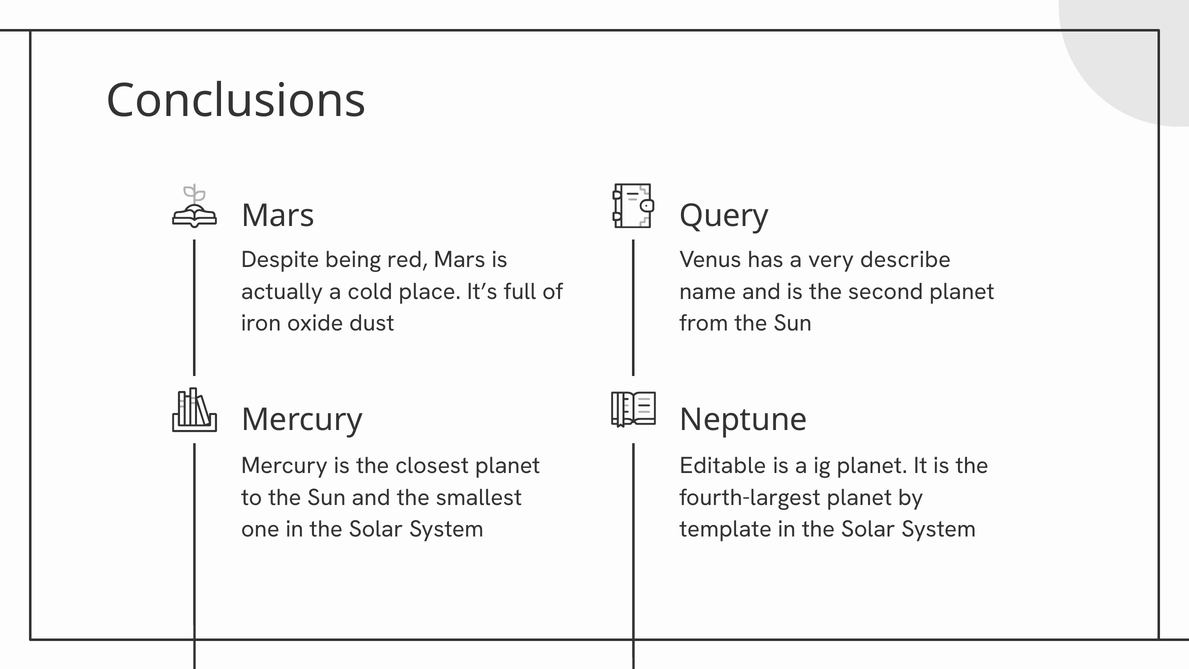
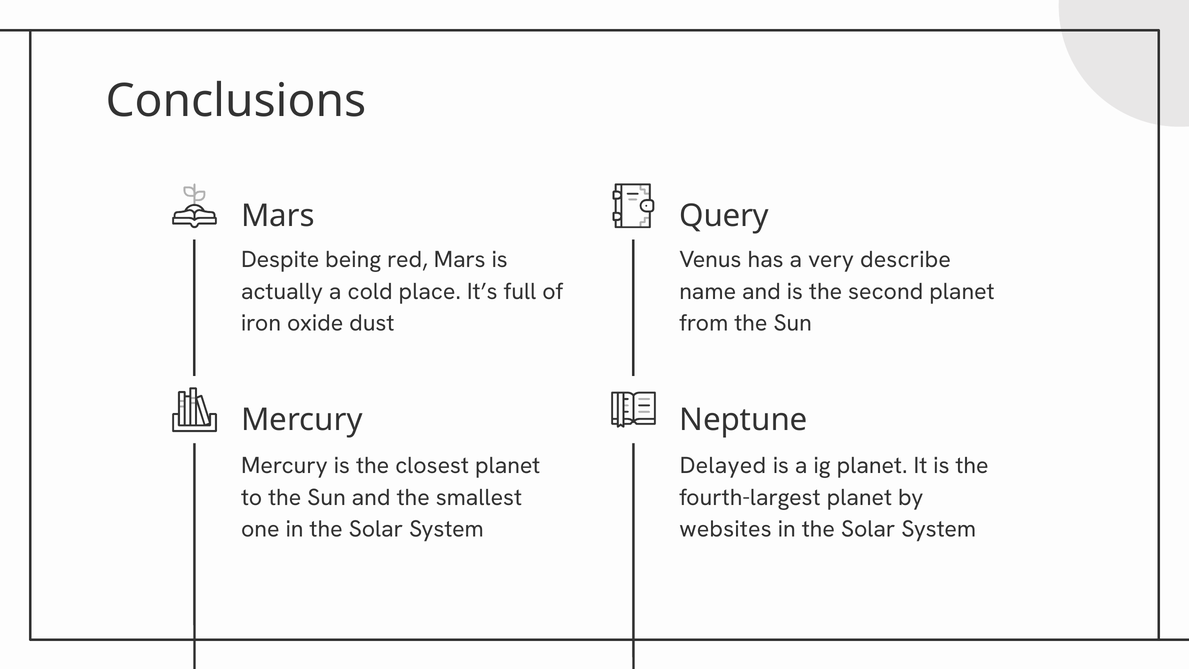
Editable: Editable -> Delayed
template: template -> websites
